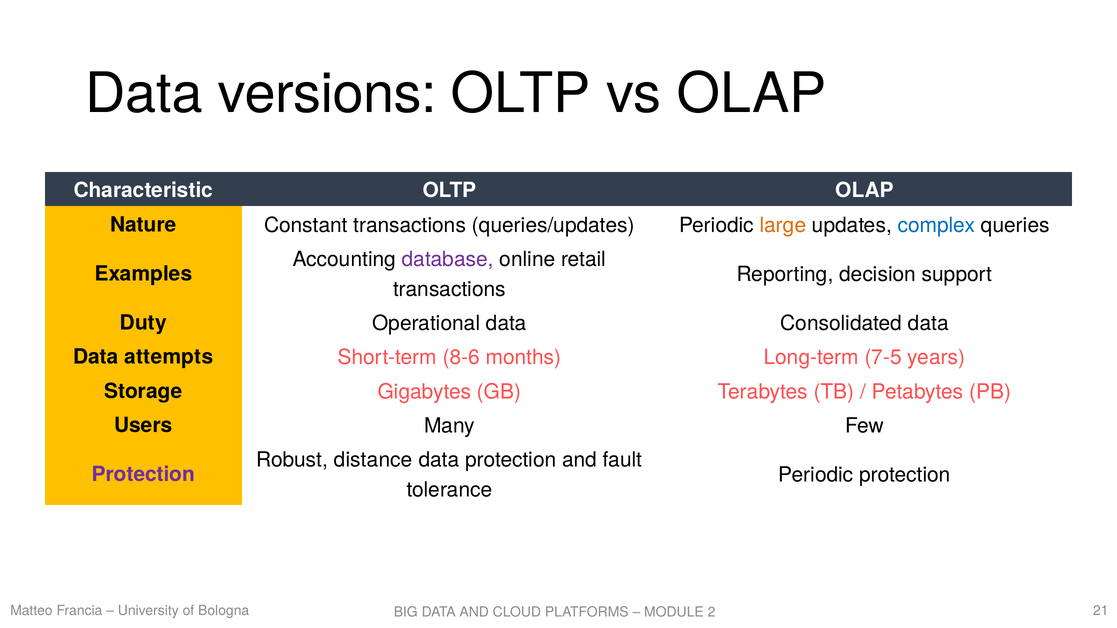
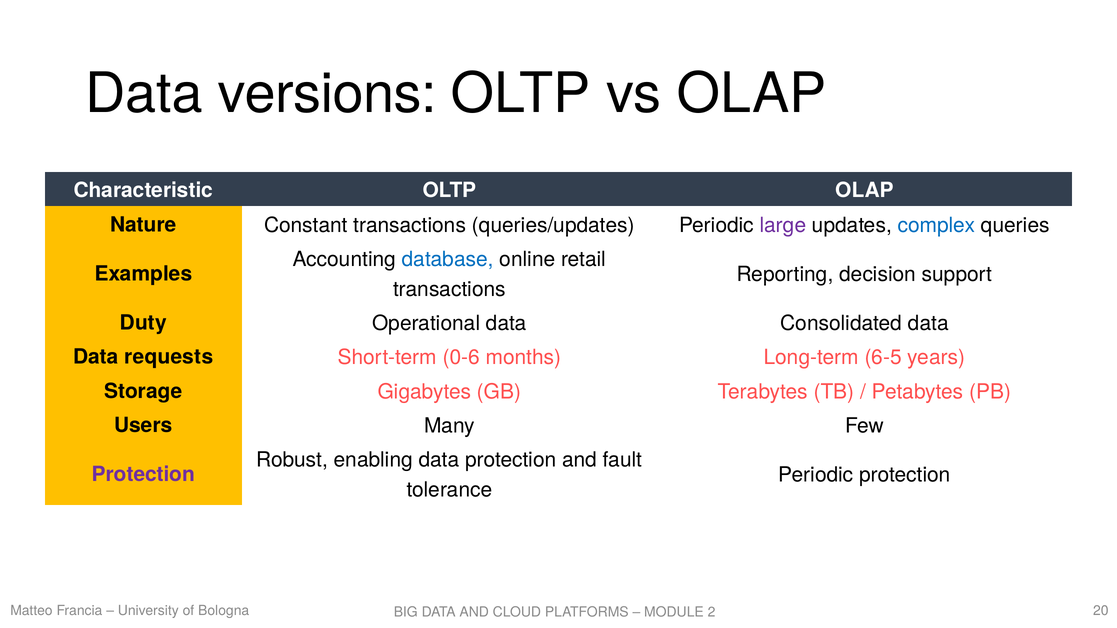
large colour: orange -> purple
database colour: purple -> blue
attempts: attempts -> requests
8-6: 8-6 -> 0-6
7-5: 7-5 -> 6-5
distance: distance -> enabling
21: 21 -> 20
